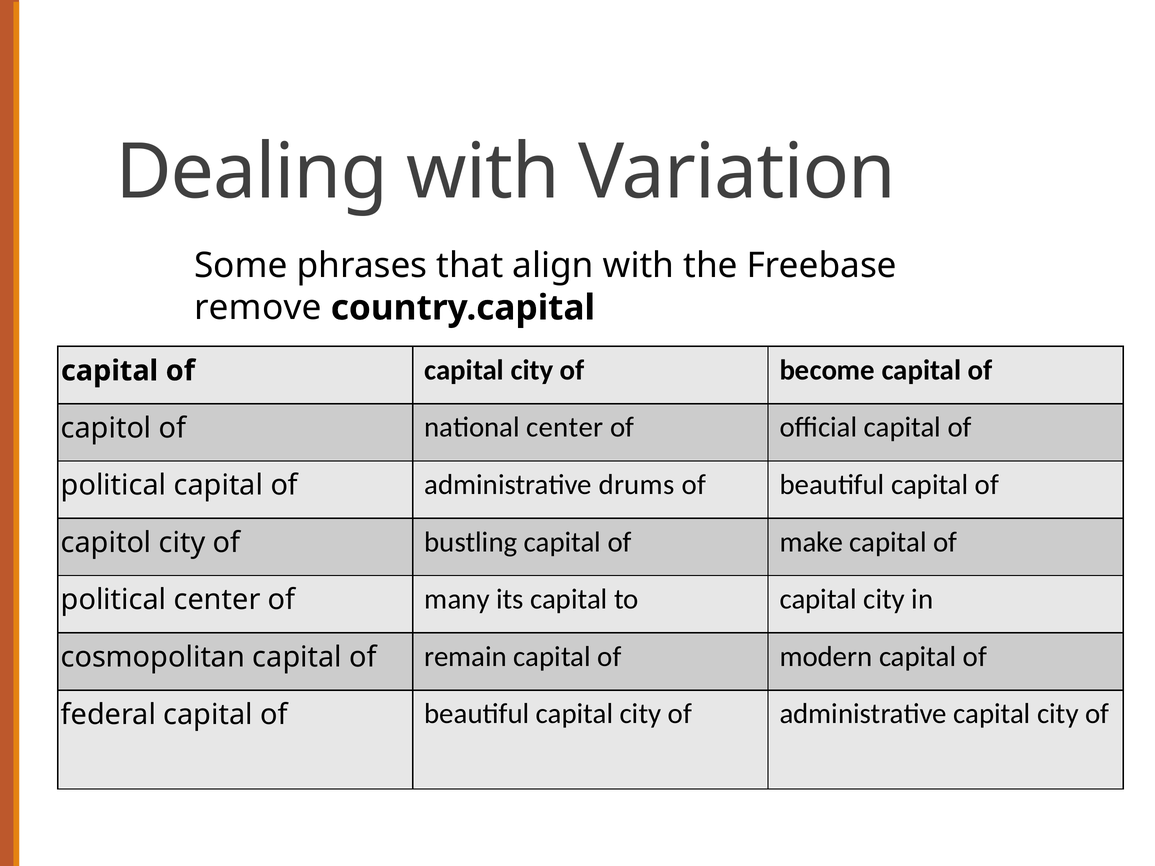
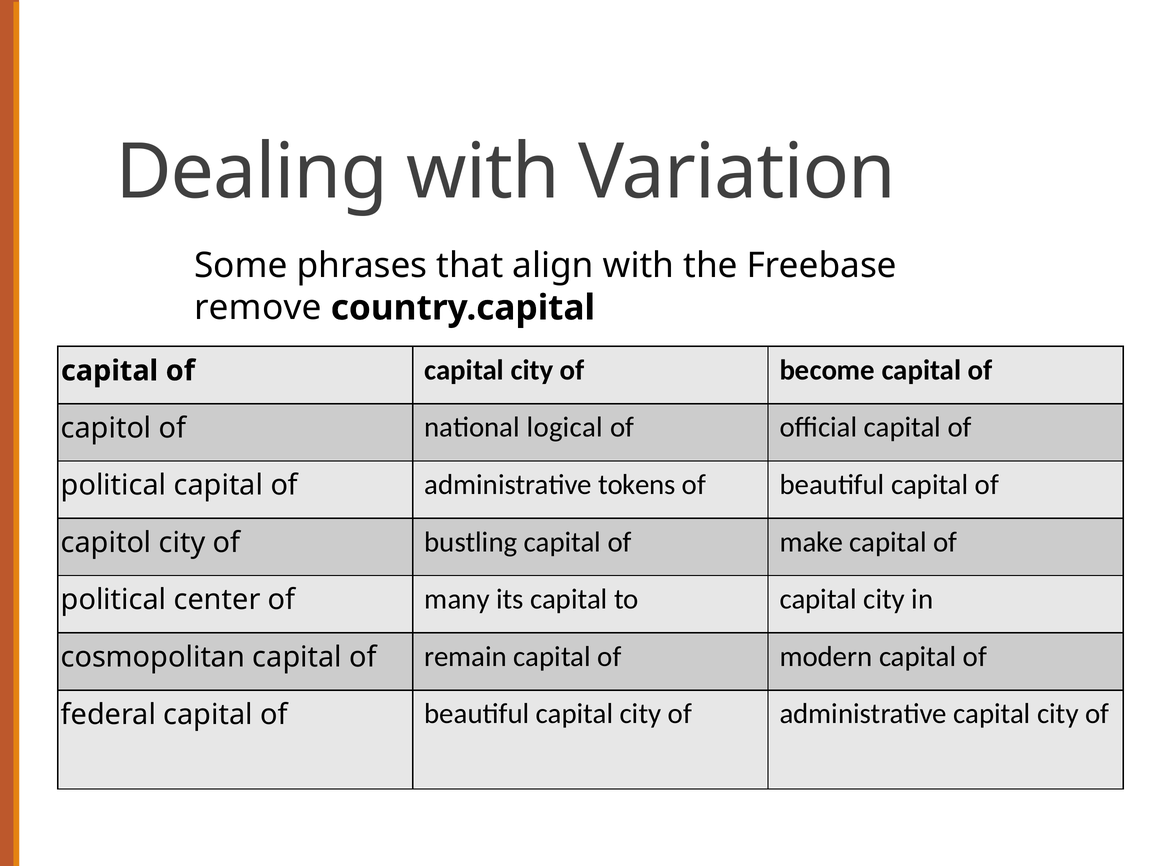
national center: center -> logical
drums: drums -> tokens
